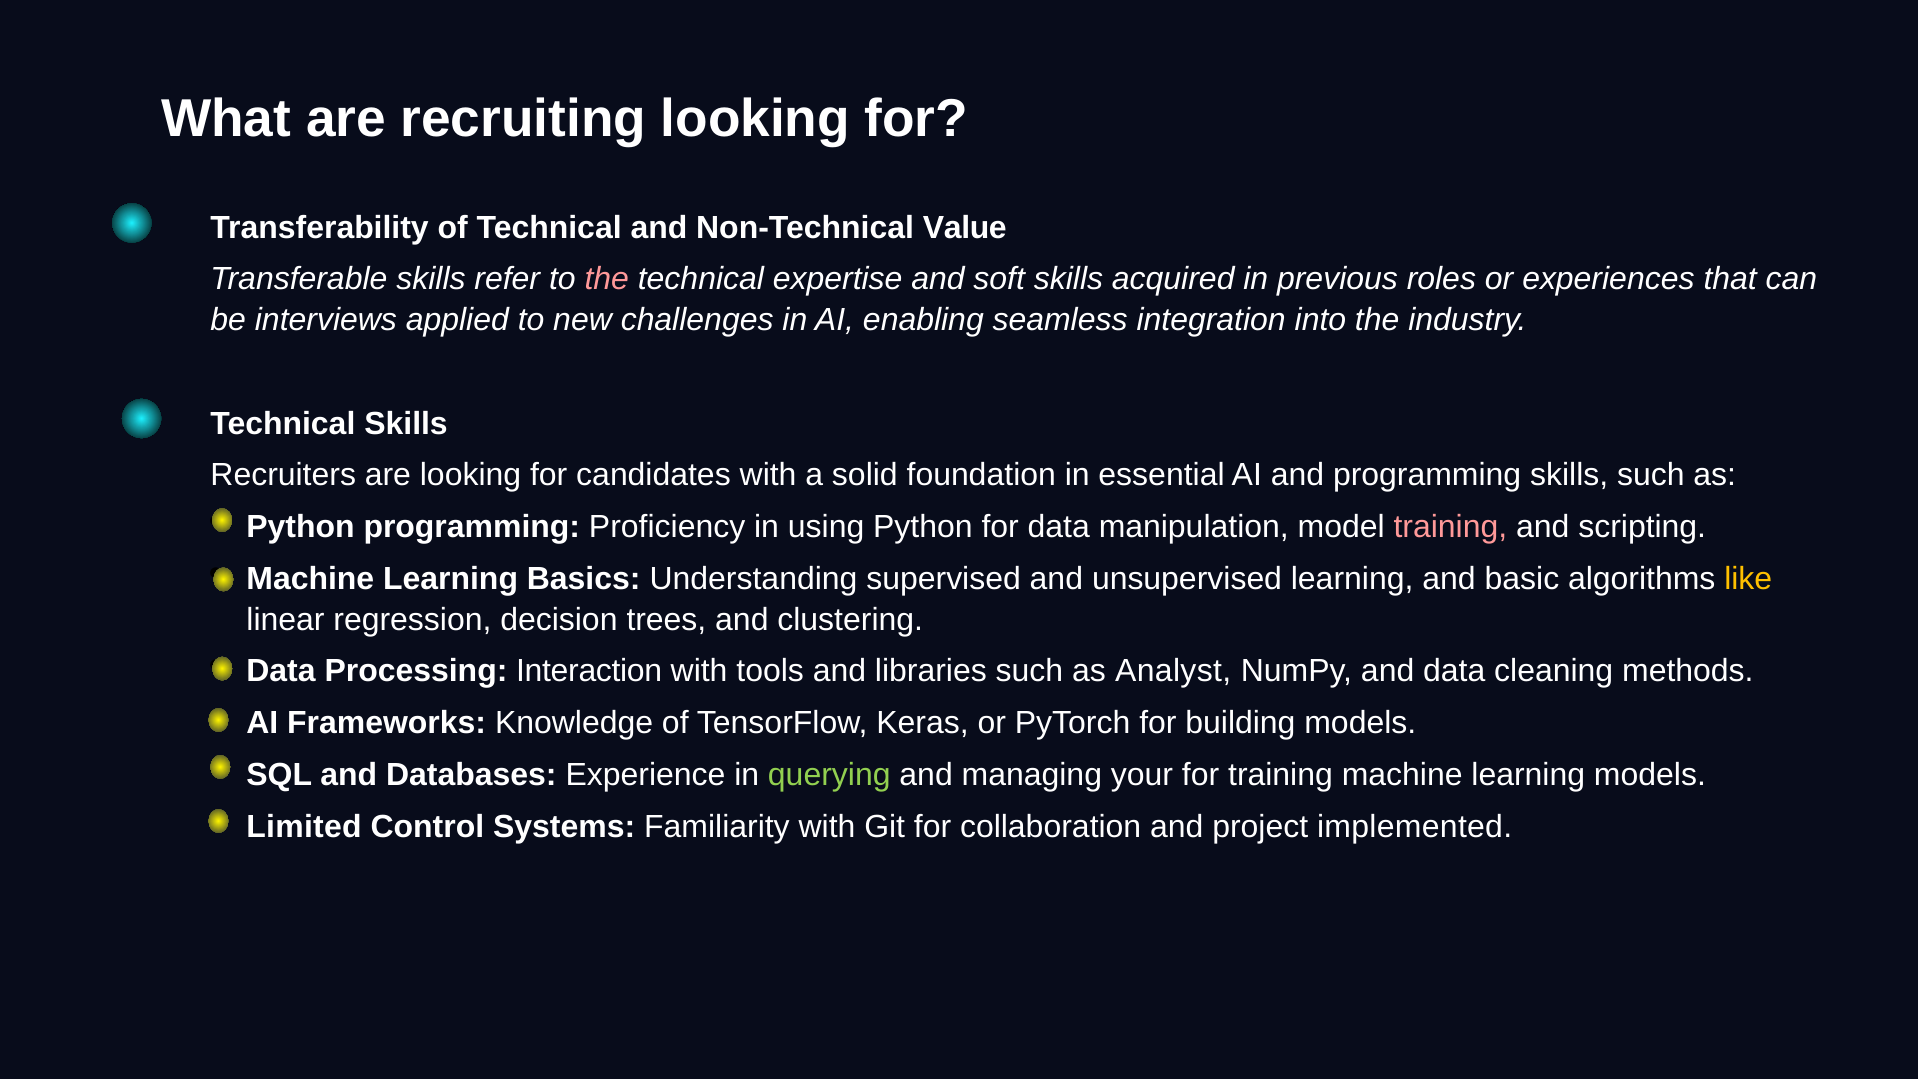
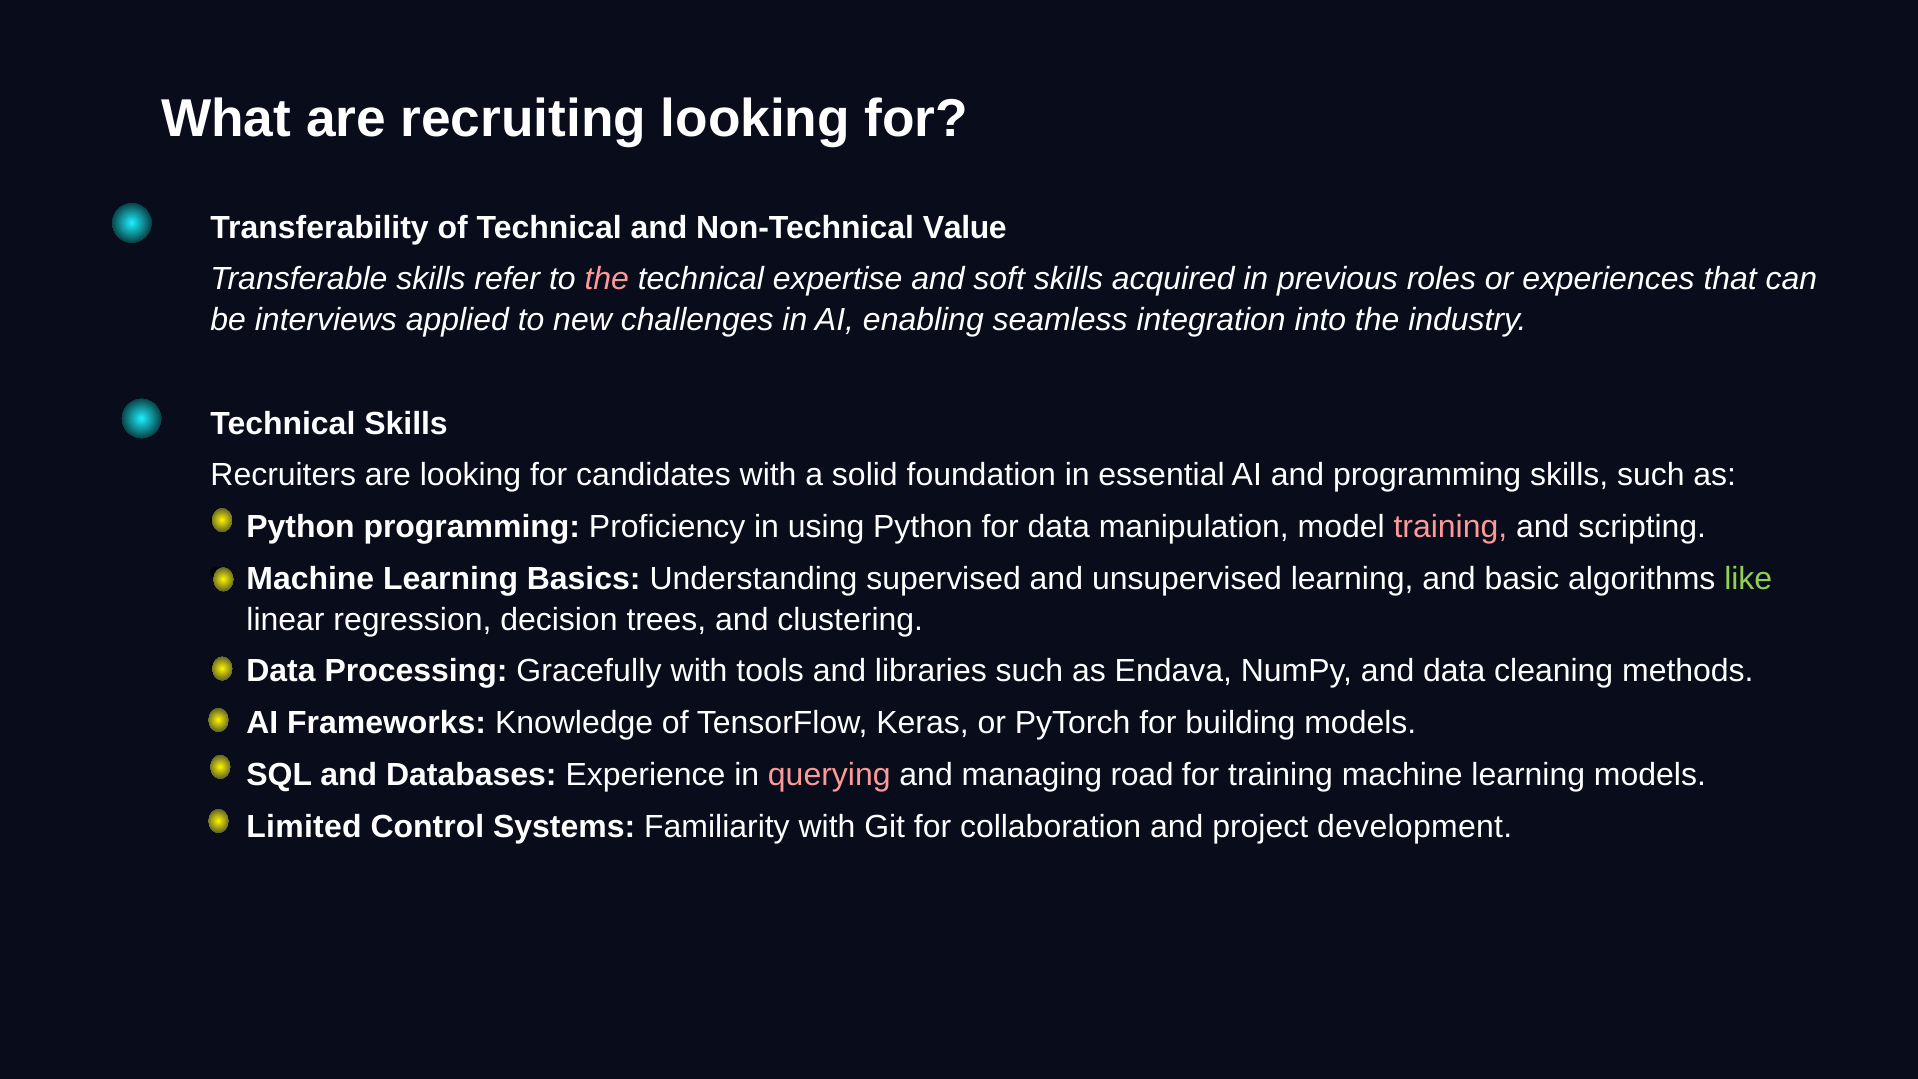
like colour: yellow -> light green
Interaction: Interaction -> Gracefully
Analyst: Analyst -> Endava
querying colour: light green -> pink
your: your -> road
implemented: implemented -> development
